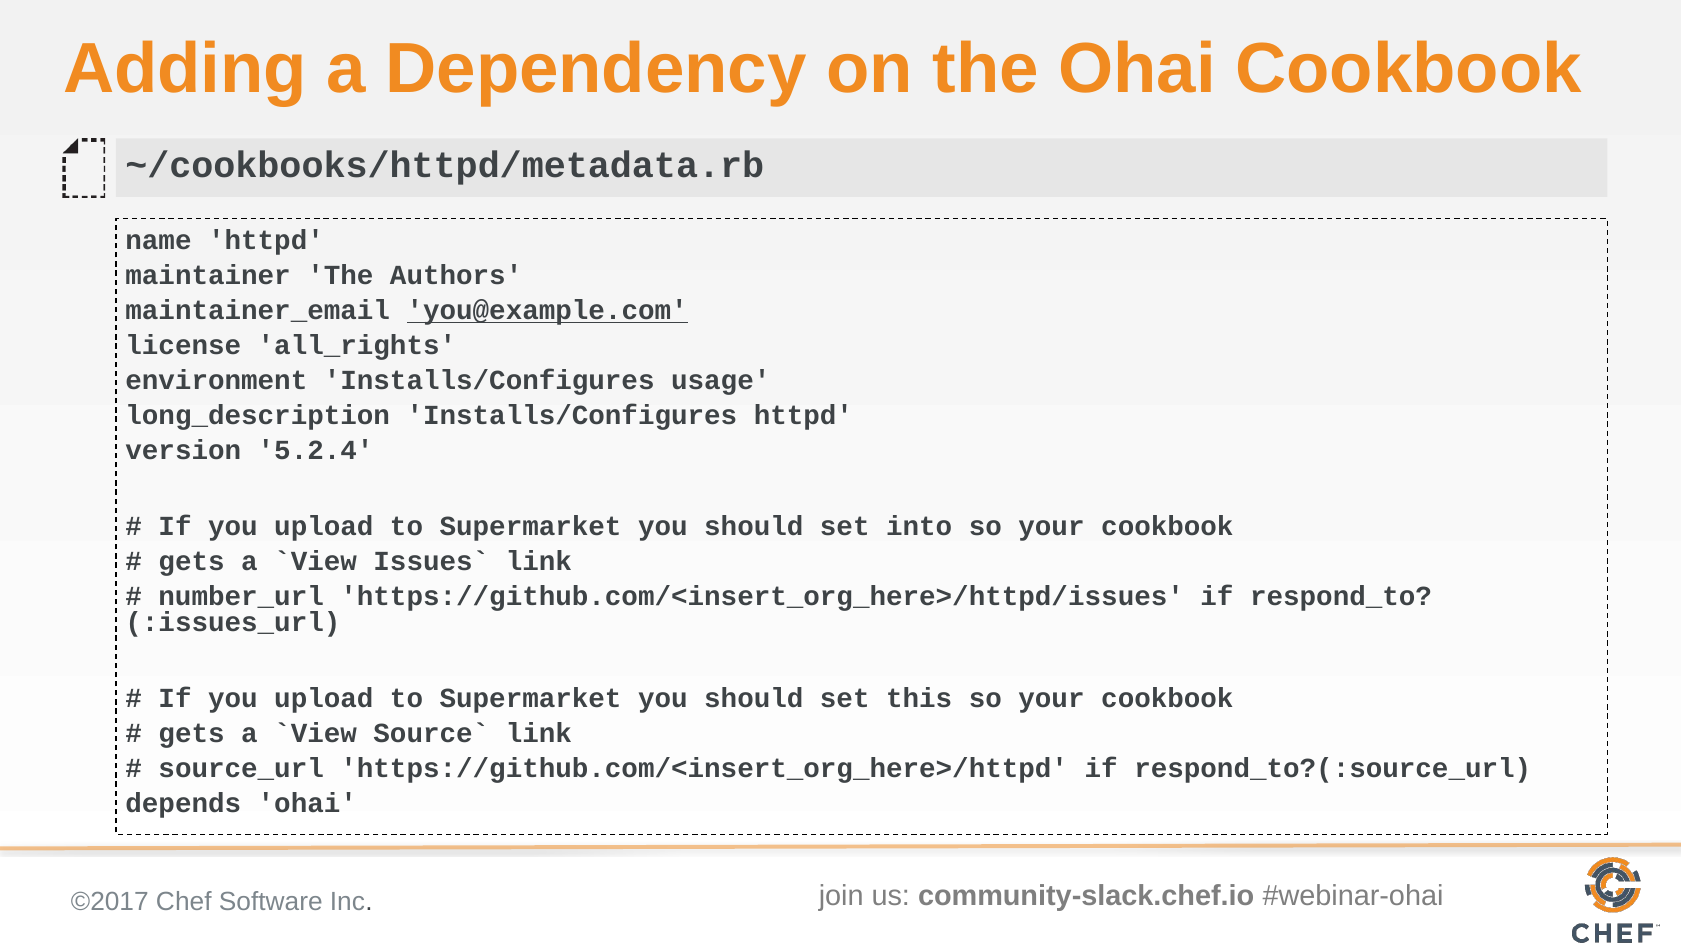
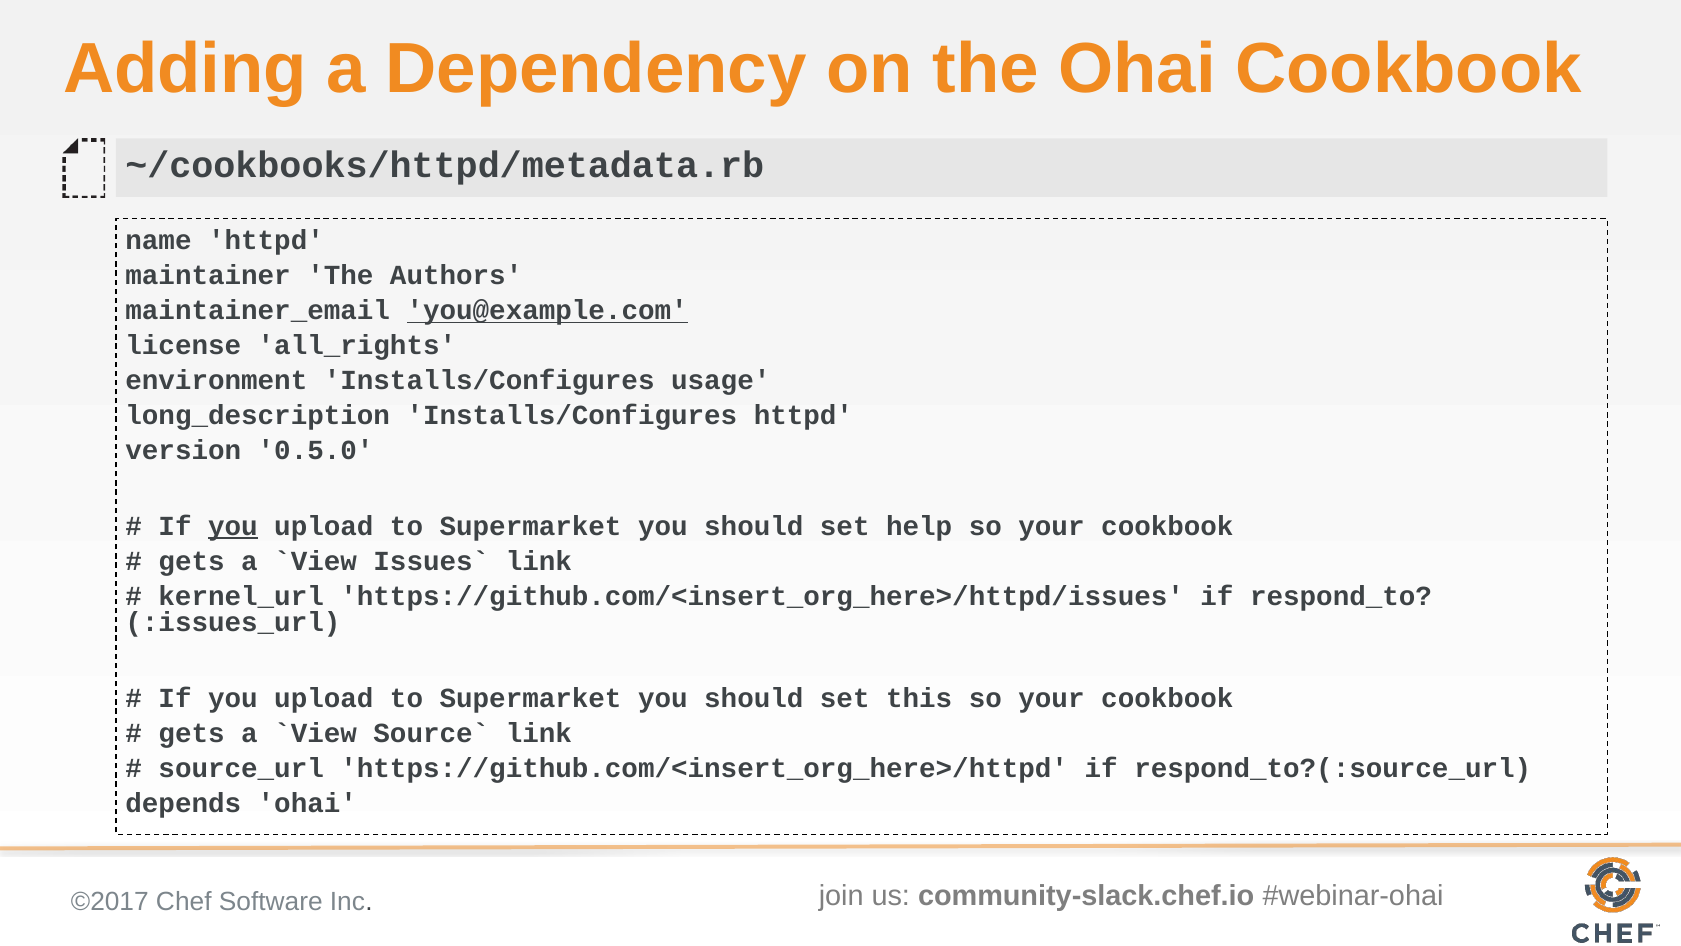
5.2.4: 5.2.4 -> 0.5.0
you at (233, 526) underline: none -> present
into: into -> help
number_url: number_url -> kernel_url
